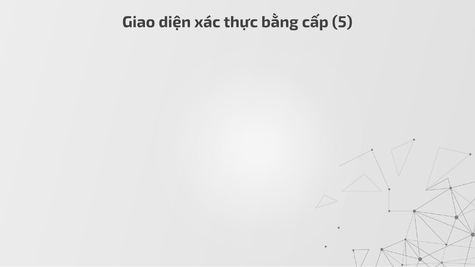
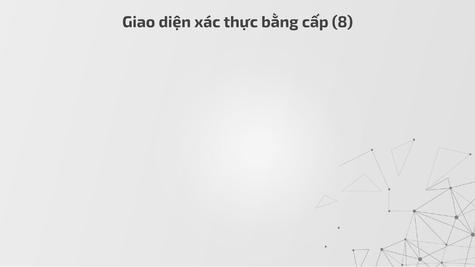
5: 5 -> 8
